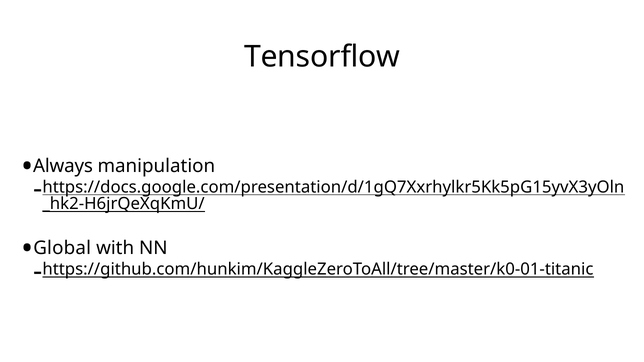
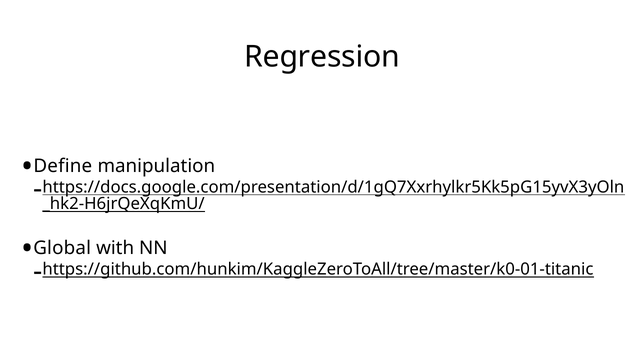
Tensorflow: Tensorflow -> Regression
Always: Always -> Define
